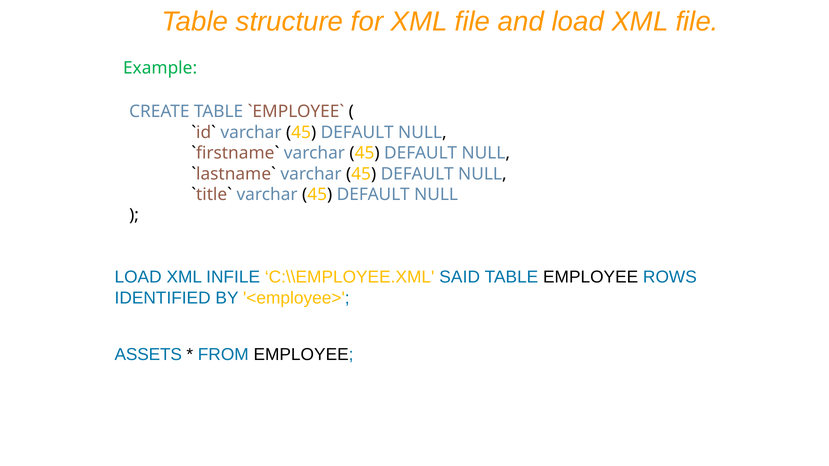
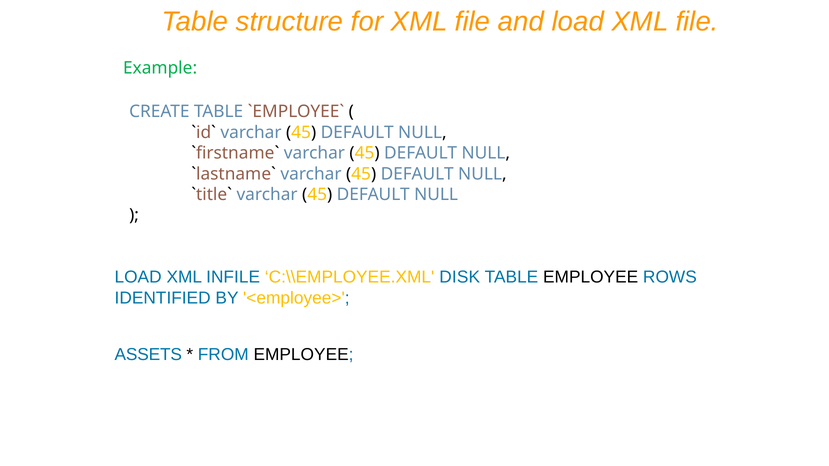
SAID: SAID -> DISK
